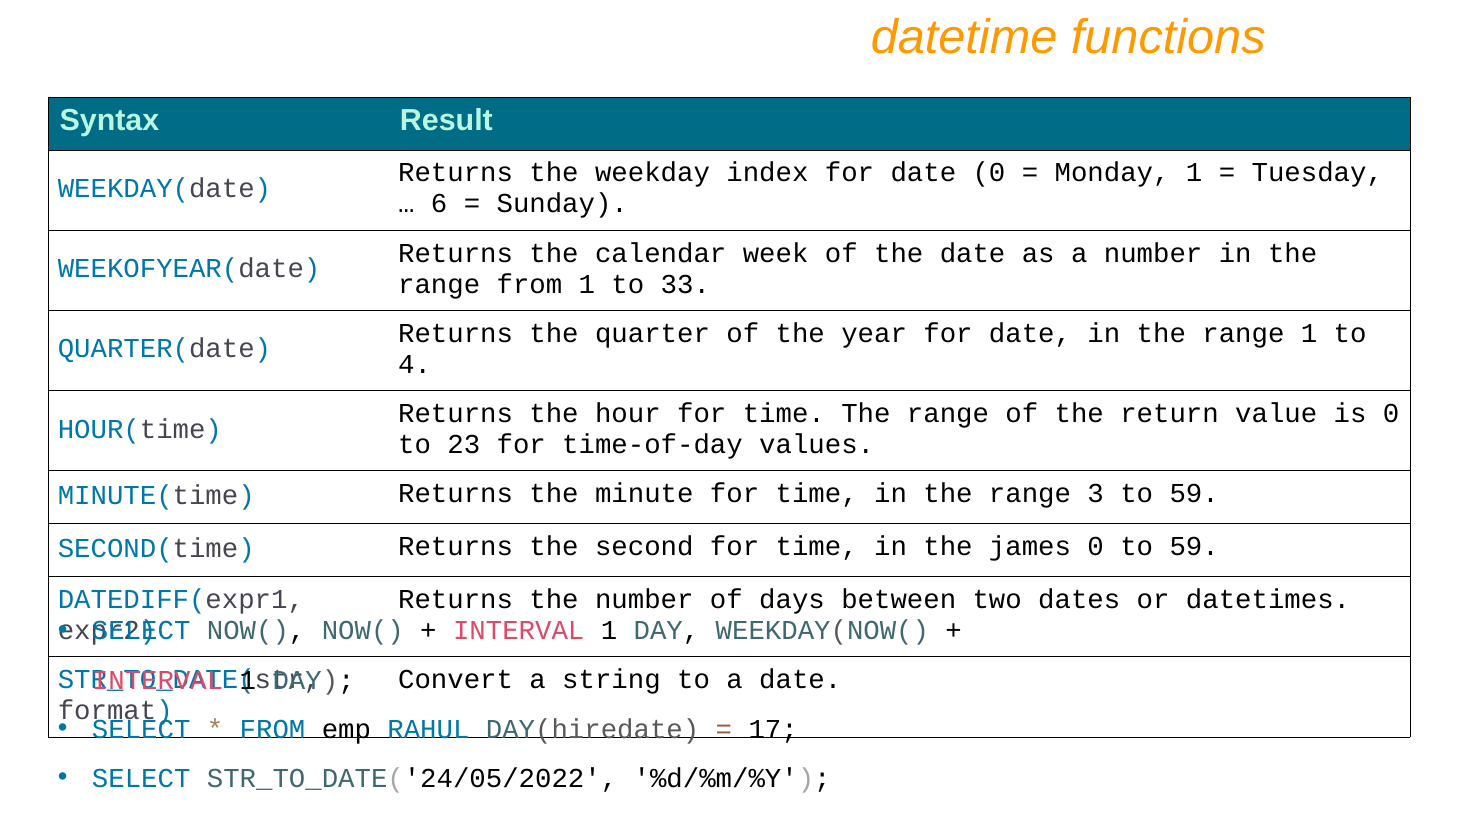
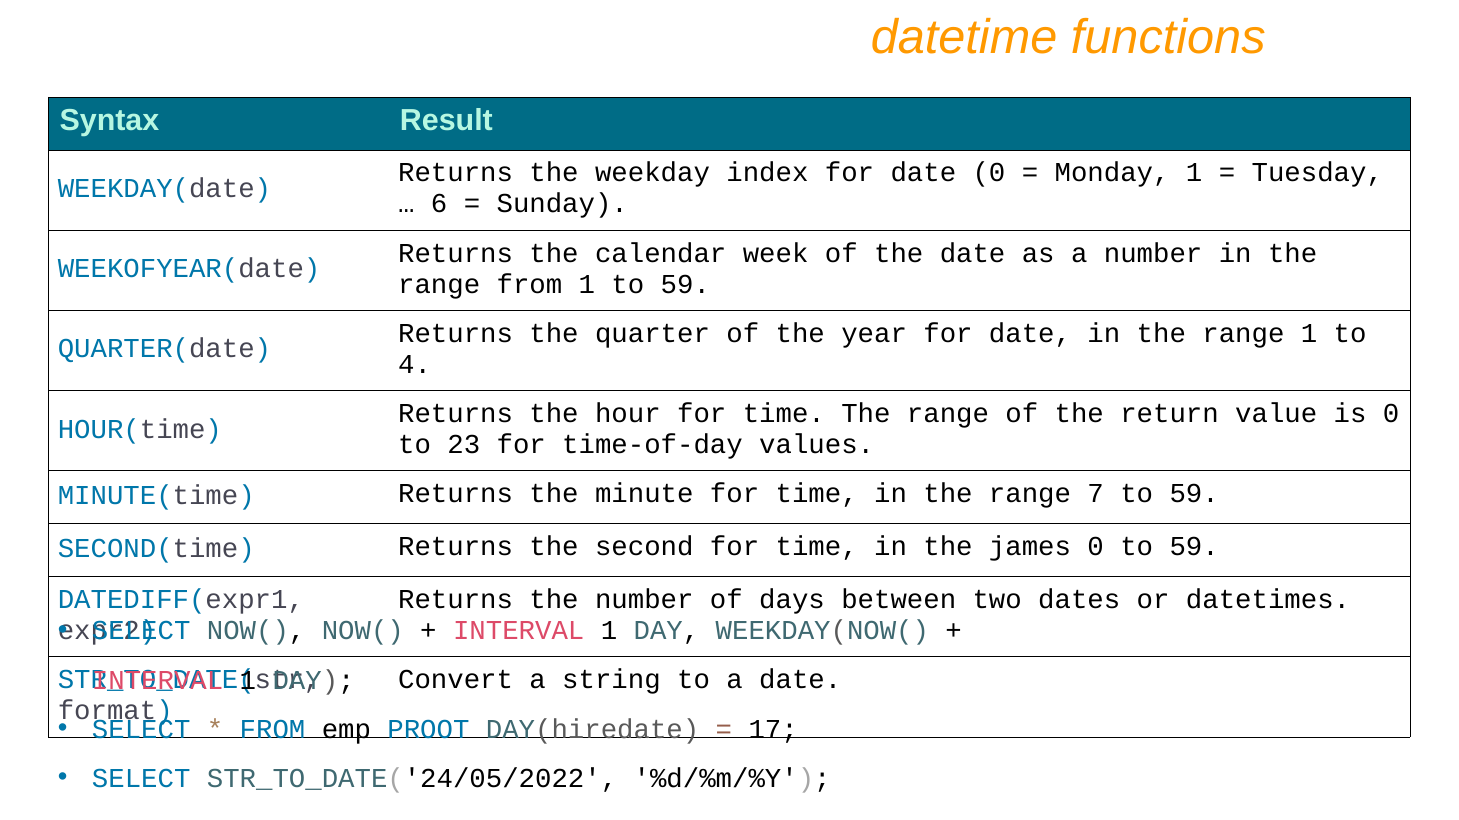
1 to 33: 33 -> 59
3: 3 -> 7
RAHUL: RAHUL -> PROOT
